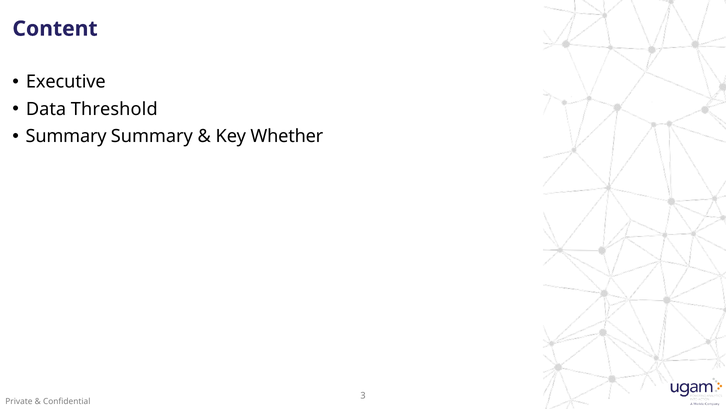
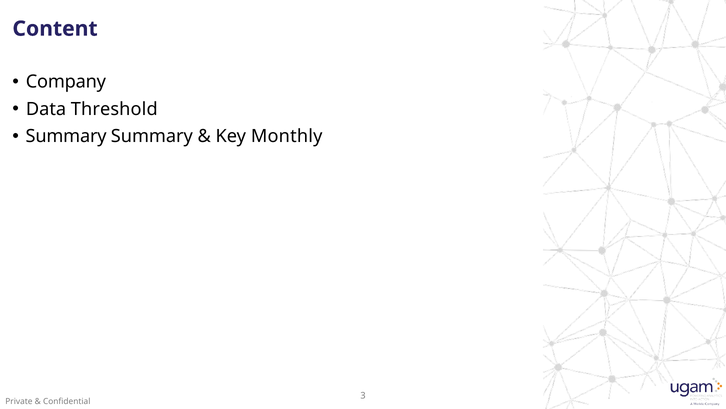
Executive: Executive -> Company
Whether: Whether -> Monthly
